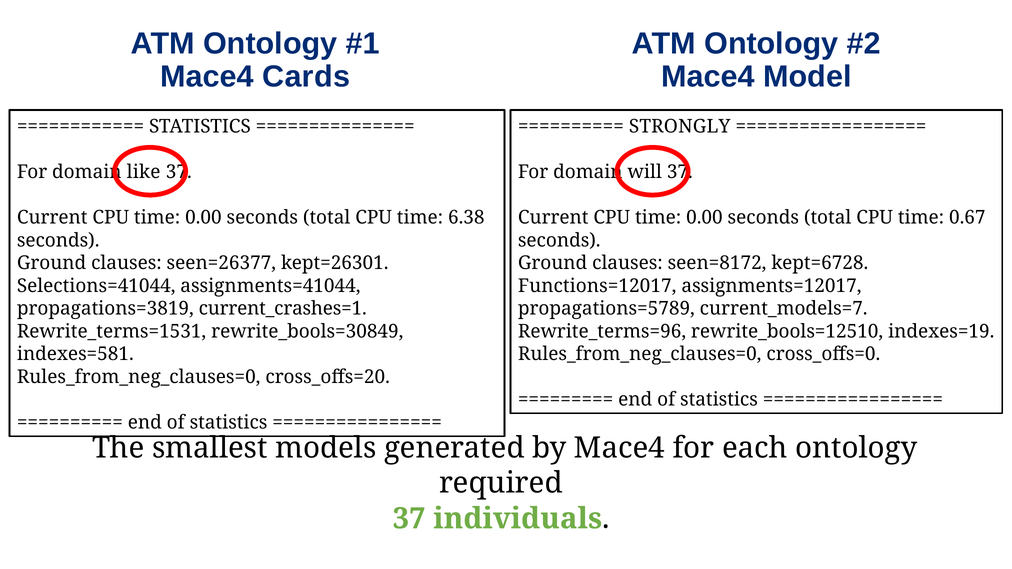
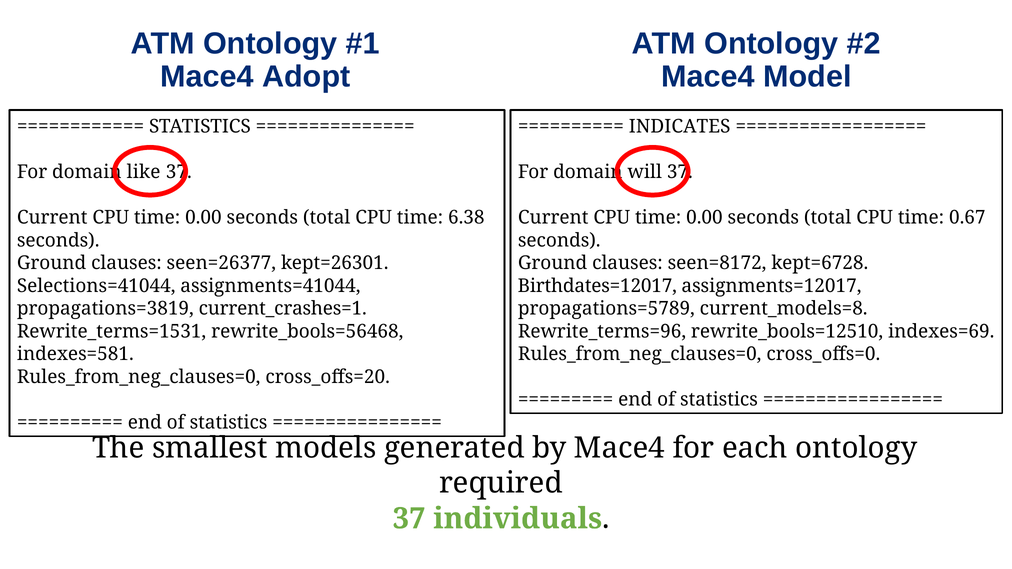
Cards: Cards -> Adopt
STRONGLY: STRONGLY -> INDICATES
Functions=12017: Functions=12017 -> Birthdates=12017
current_models=7: current_models=7 -> current_models=8
rewrite_bools=30849: rewrite_bools=30849 -> rewrite_bools=56468
indexes=19: indexes=19 -> indexes=69
